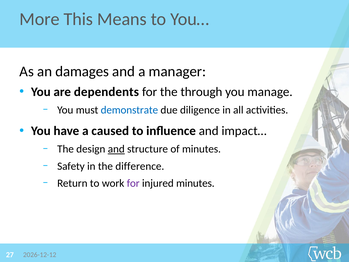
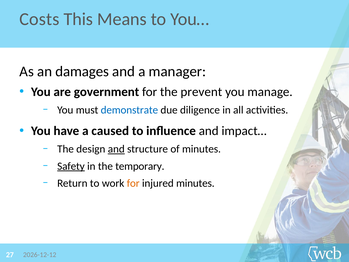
More: More -> Costs
dependents: dependents -> government
through: through -> prevent
Safety underline: none -> present
difference: difference -> temporary
for at (133, 183) colour: purple -> orange
